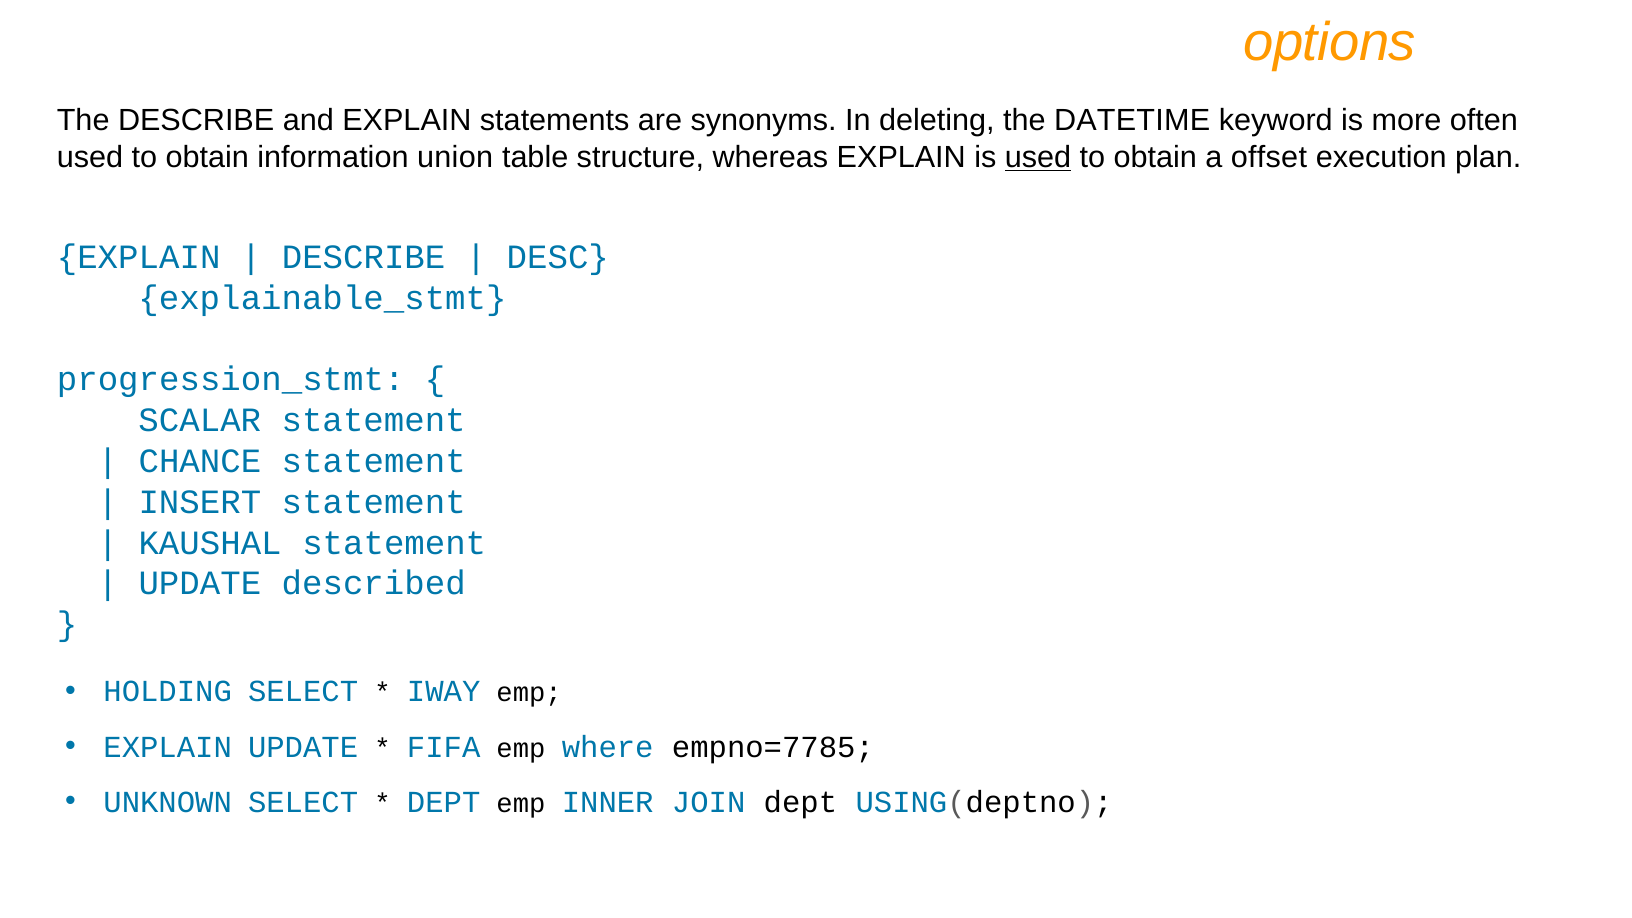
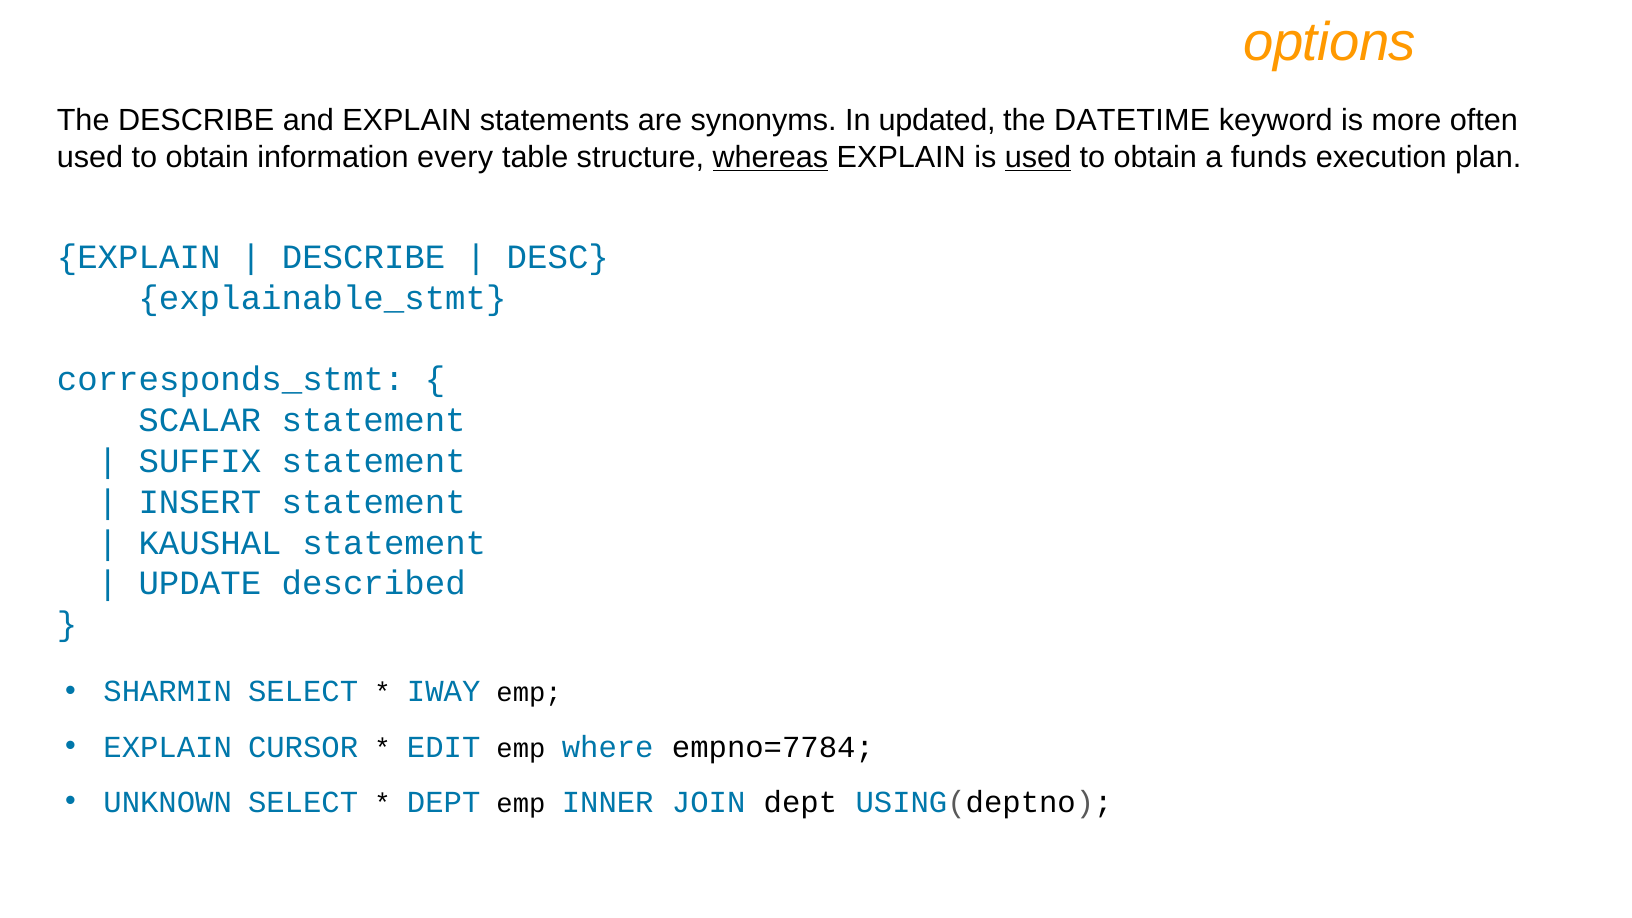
deleting: deleting -> updated
union: union -> every
whereas underline: none -> present
offset: offset -> funds
progression_stmt: progression_stmt -> corresponds_stmt
CHANCE: CHANCE -> SUFFIX
HOLDING: HOLDING -> SHARMIN
EXPLAIN UPDATE: UPDATE -> CURSOR
FIFA: FIFA -> EDIT
empno=7785: empno=7785 -> empno=7784
